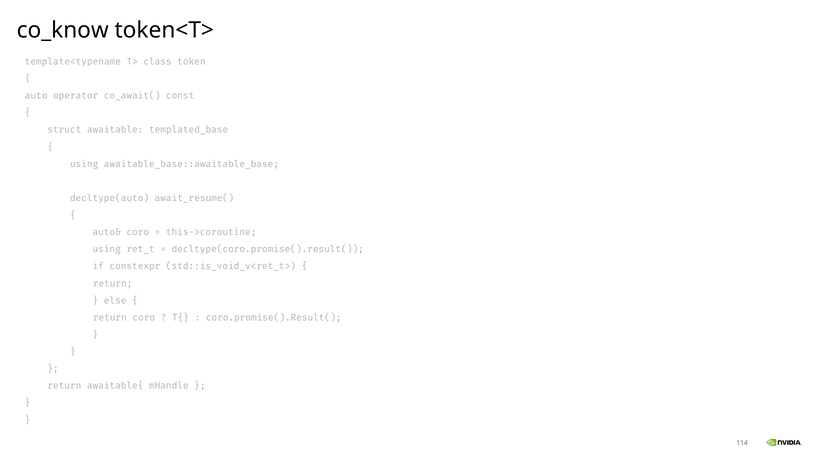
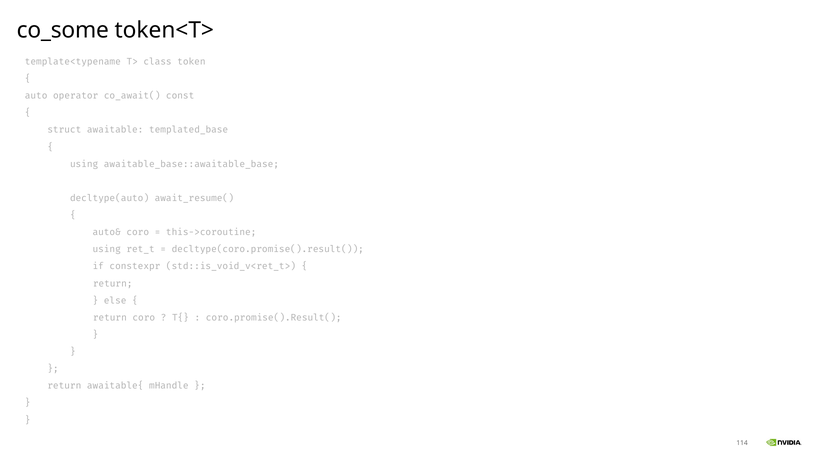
co_know: co_know -> co_some
